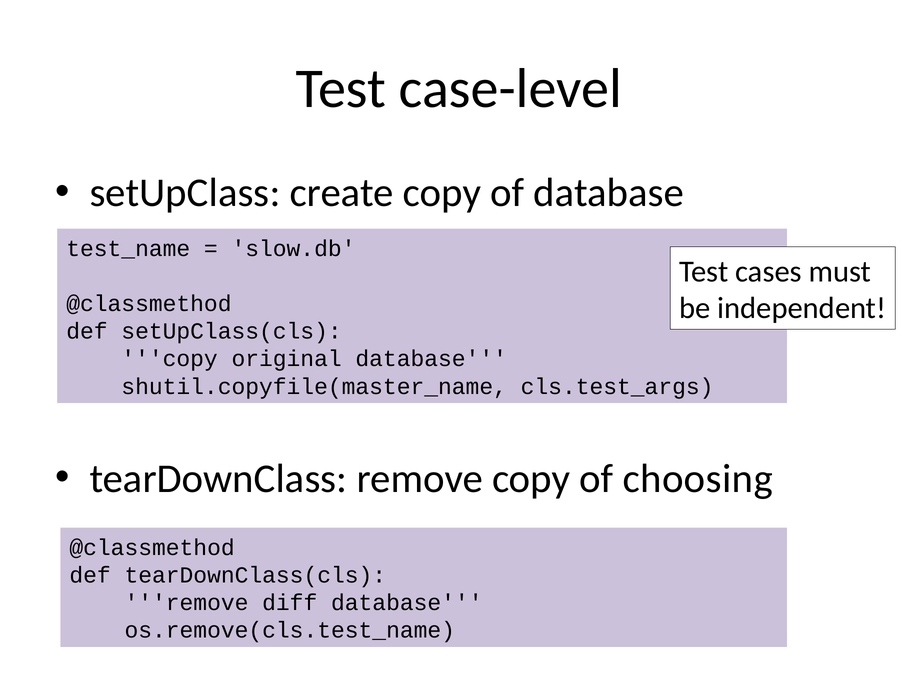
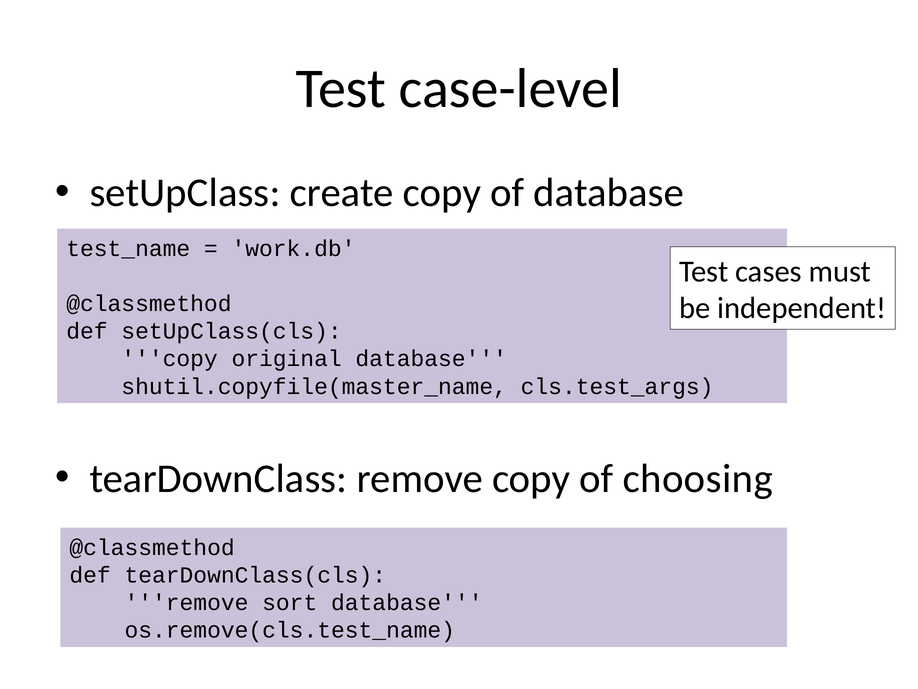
slow.db: slow.db -> work.db
diff: diff -> sort
